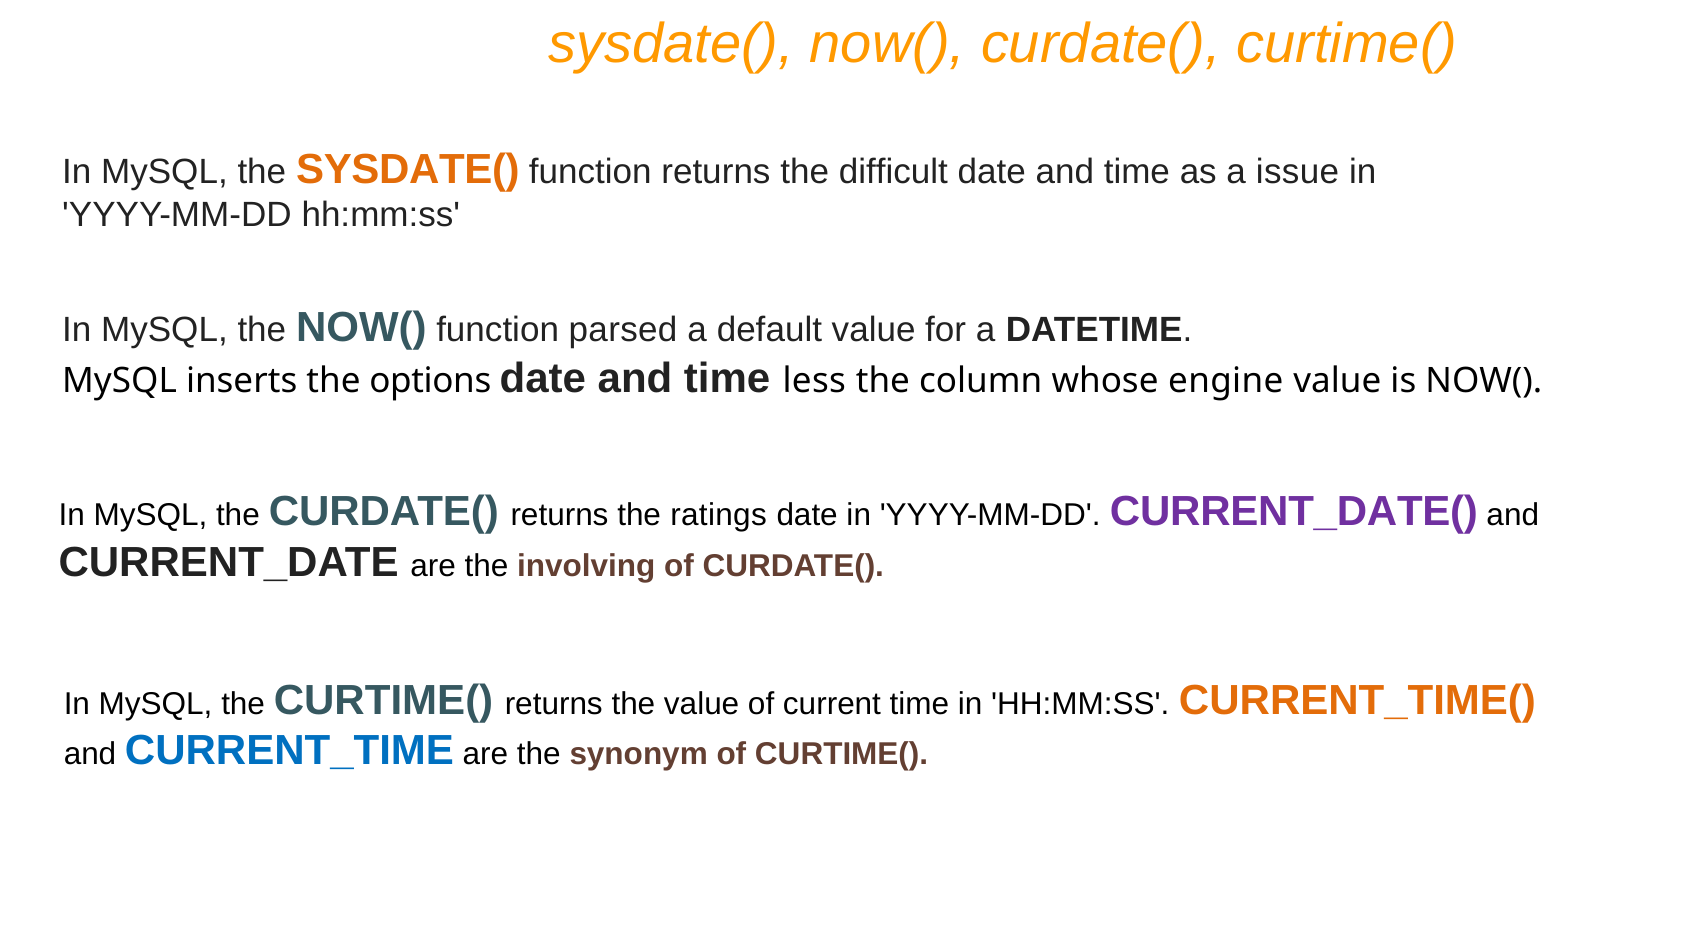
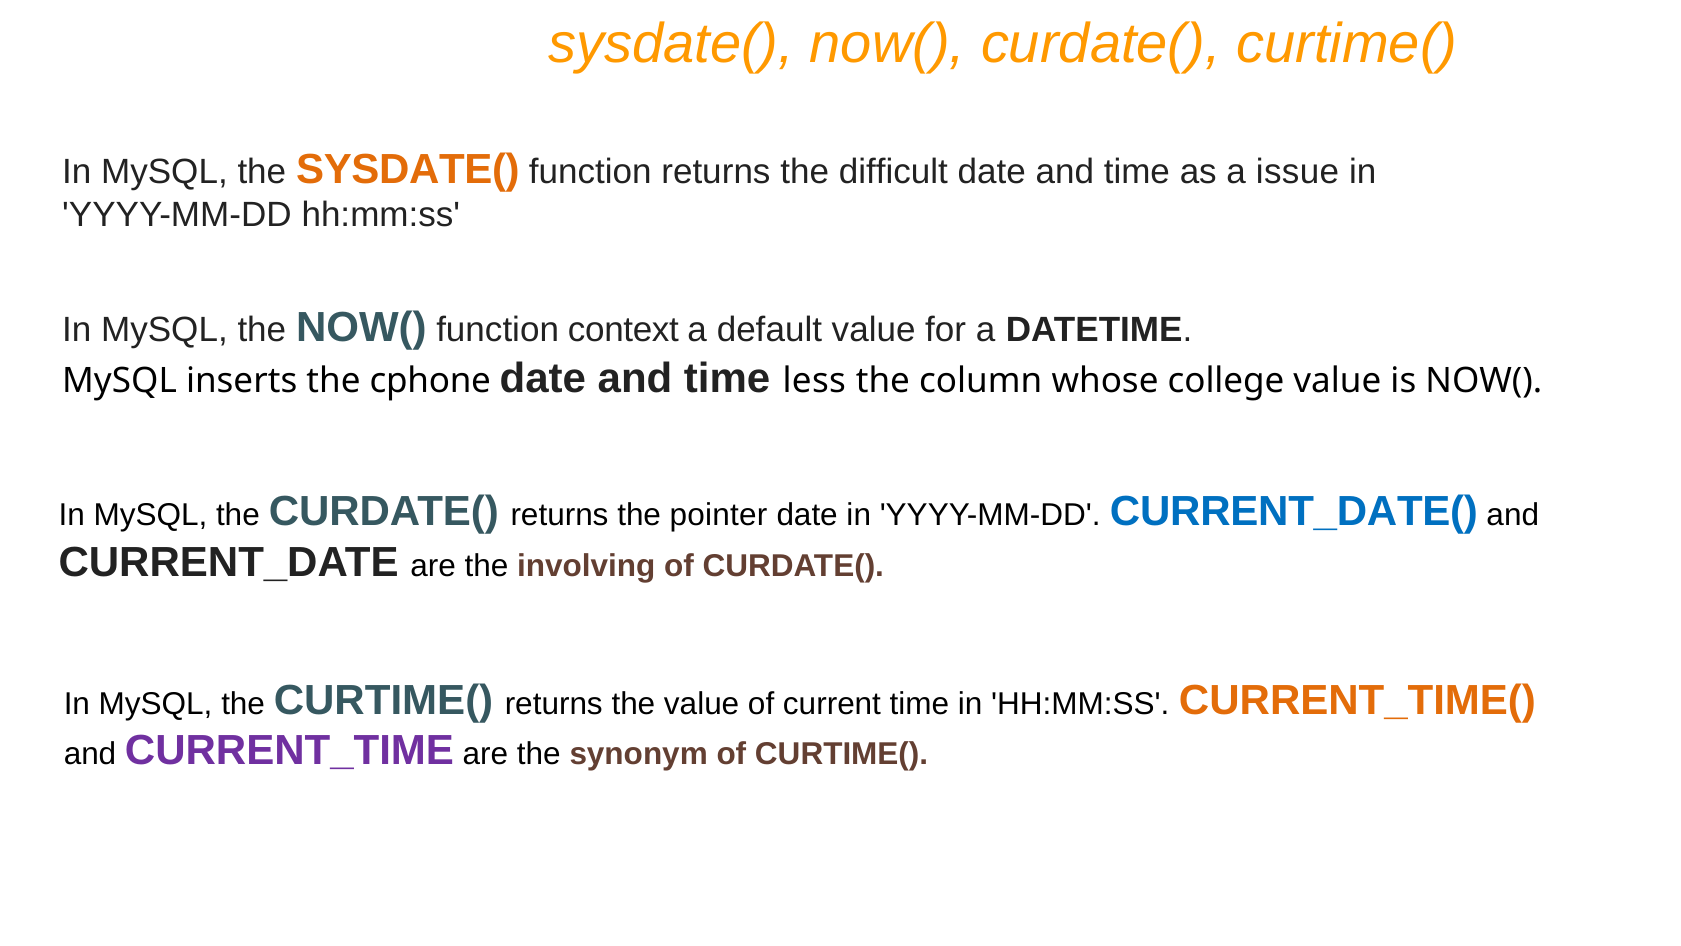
parsed: parsed -> context
options: options -> cphone
engine: engine -> college
ratings: ratings -> pointer
CURRENT_DATE( colour: purple -> blue
CURRENT_TIME colour: blue -> purple
